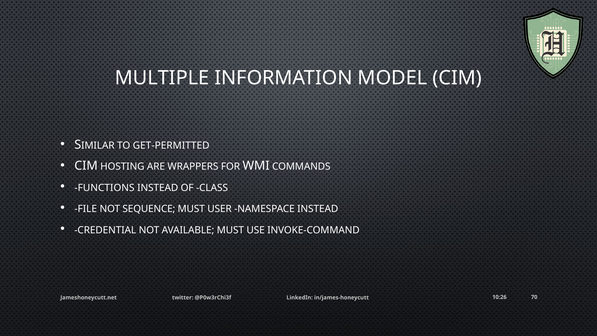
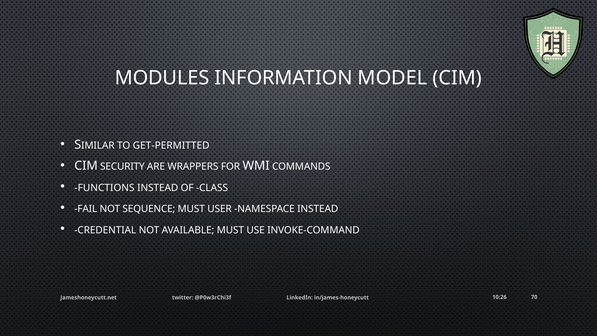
MULTIPLE: MULTIPLE -> MODULES
HOSTING: HOSTING -> SECURITY
FILE: FILE -> FAIL
